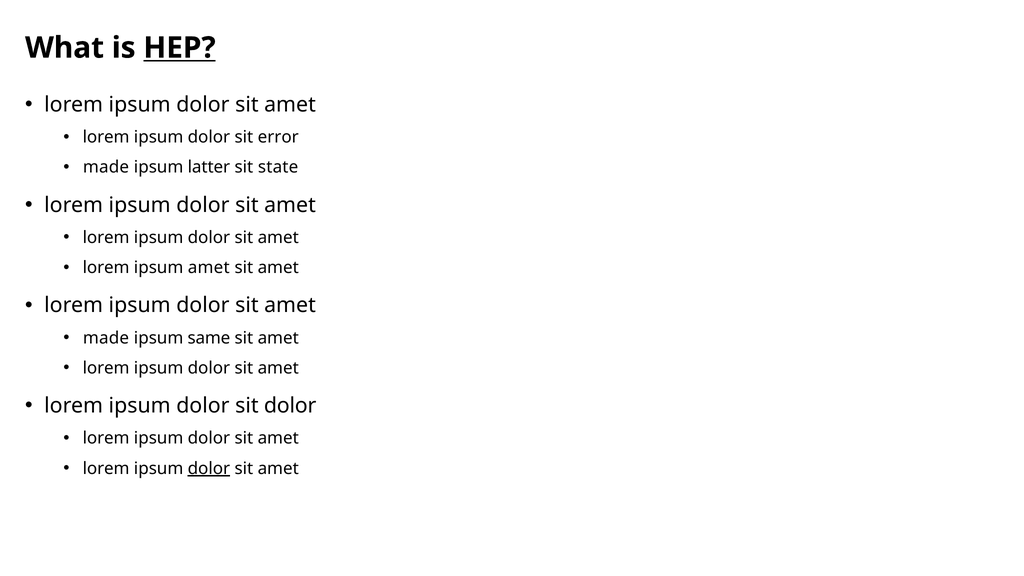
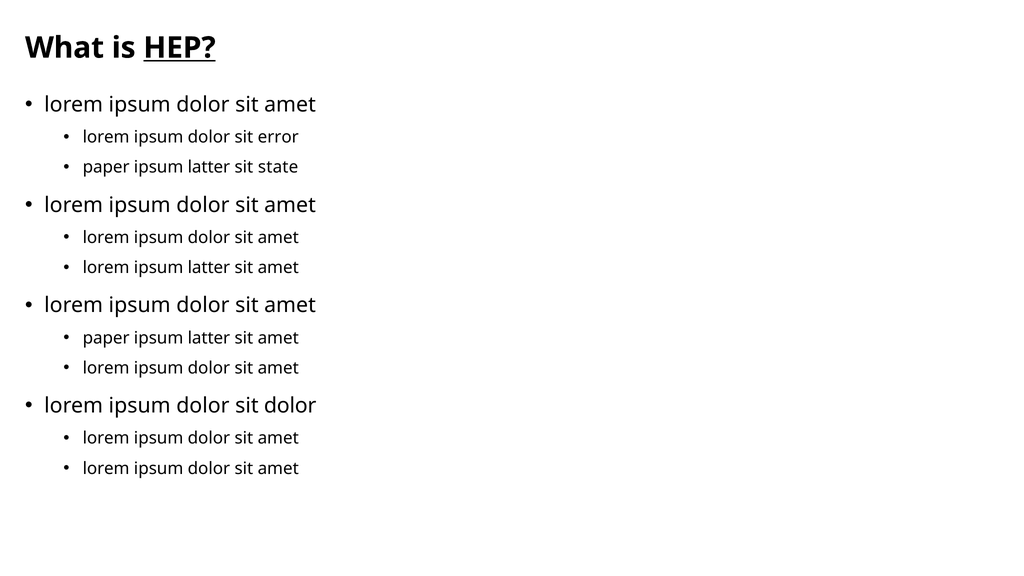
made at (106, 167): made -> paper
lorem ipsum amet: amet -> latter
made at (106, 338): made -> paper
same at (209, 338): same -> latter
dolor at (209, 468) underline: present -> none
